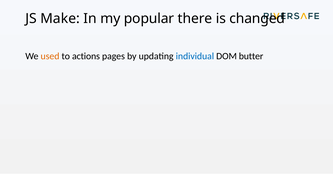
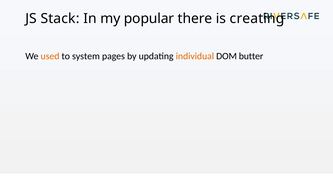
Make: Make -> Stack
changed: changed -> creating
actions: actions -> system
individual colour: blue -> orange
